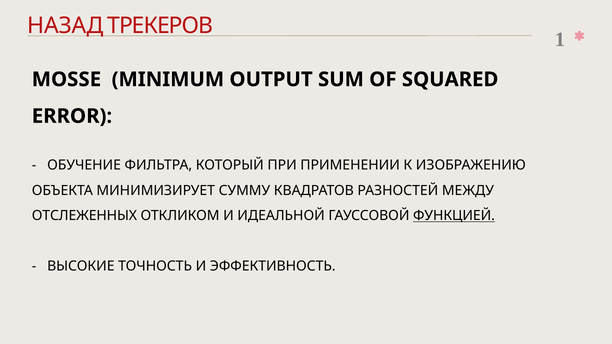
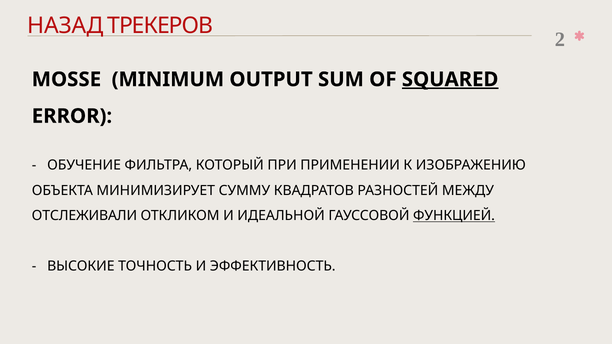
1: 1 -> 2
SQUARED underline: none -> present
ОТСЛЕЖЕННЫХ: ОТСЛЕЖЕННЫХ -> ОТСЛЕЖИВАЛИ
